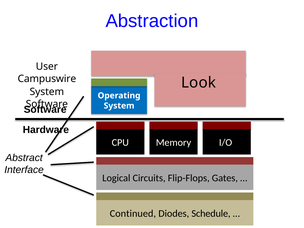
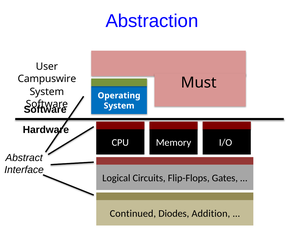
Look: Look -> Must
Schedule: Schedule -> Addition
